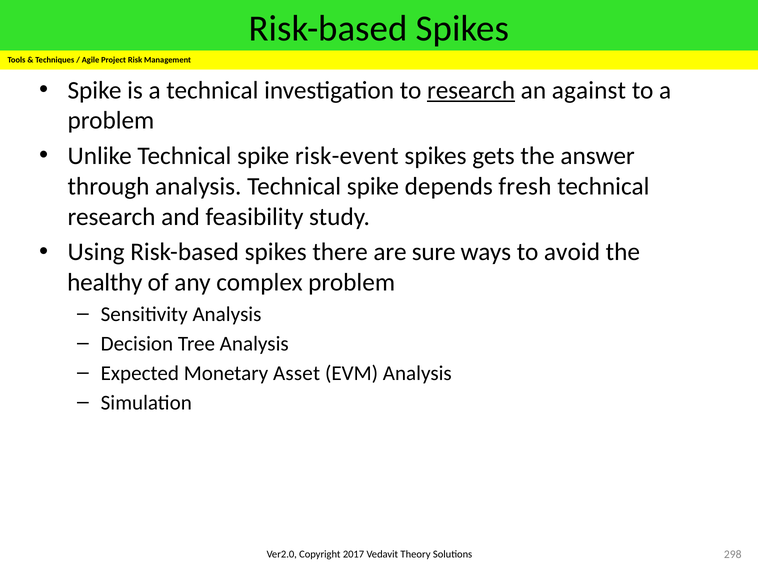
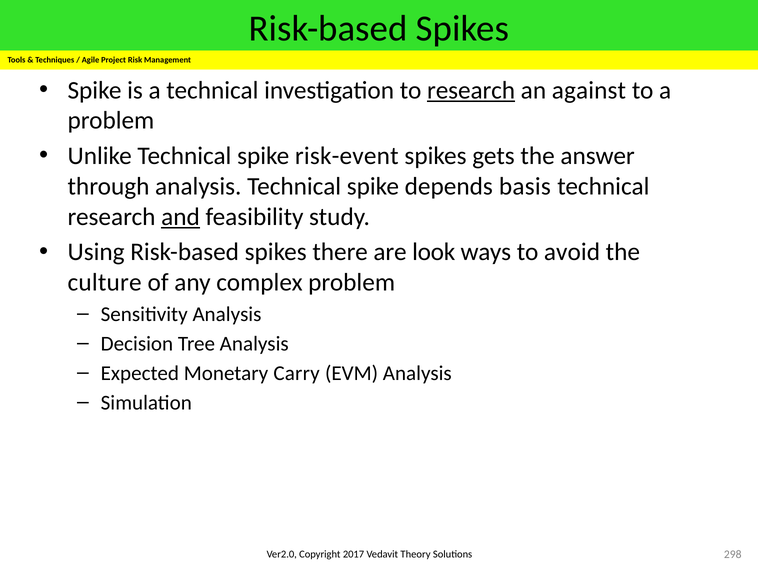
fresh: fresh -> basis
and underline: none -> present
sure: sure -> look
healthy: healthy -> culture
Asset: Asset -> Carry
